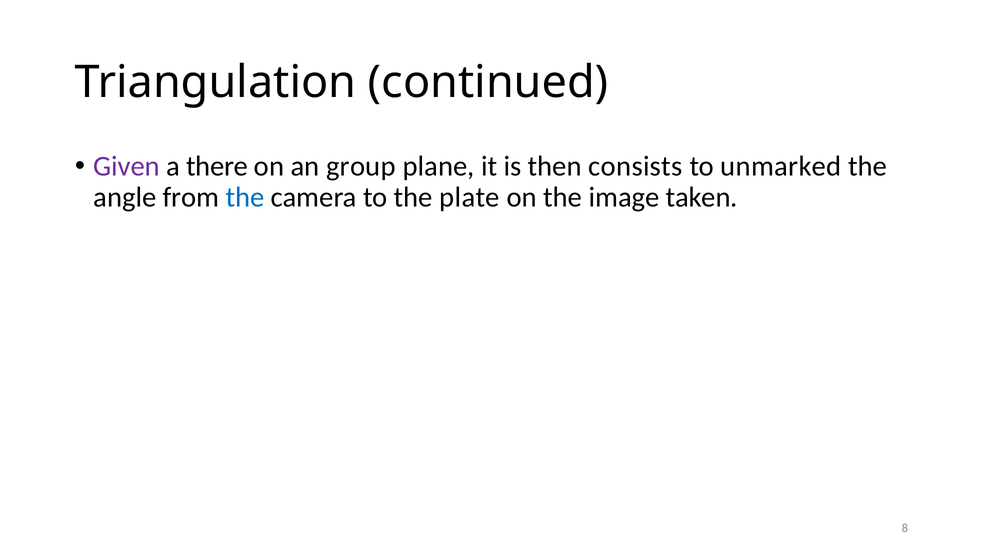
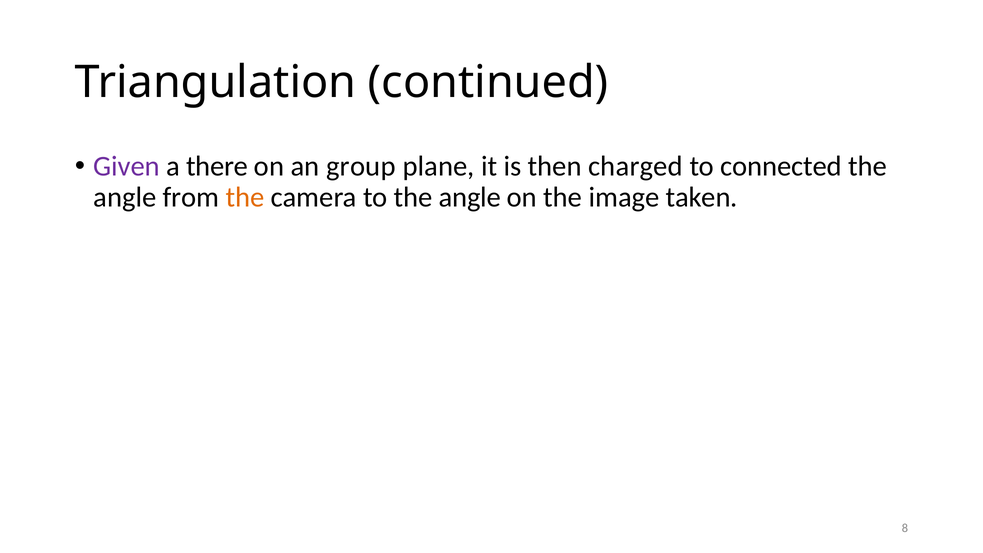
consists: consists -> charged
unmarked: unmarked -> connected
the at (245, 197) colour: blue -> orange
to the plate: plate -> angle
